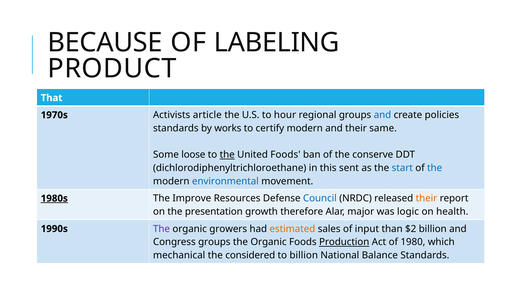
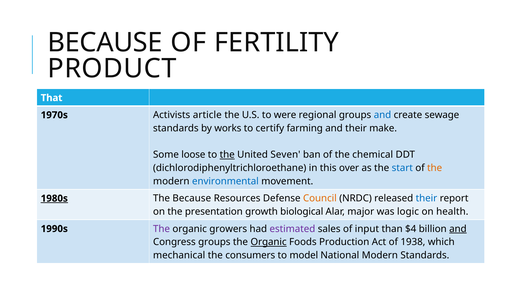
LABELING: LABELING -> FERTILITY
hour: hour -> were
policies: policies -> sewage
certify modern: modern -> farming
same: same -> make
United Foods: Foods -> Seven
conserve: conserve -> chemical
sent: sent -> over
the at (435, 168) colour: blue -> orange
The Improve: Improve -> Because
Council colour: blue -> orange
their at (426, 198) colour: orange -> blue
therefore: therefore -> biological
estimated colour: orange -> purple
$2: $2 -> $4
and at (458, 229) underline: none -> present
Organic at (269, 242) underline: none -> present
Production underline: present -> none
1980: 1980 -> 1938
considered: considered -> consumers
to billion: billion -> model
National Balance: Balance -> Modern
